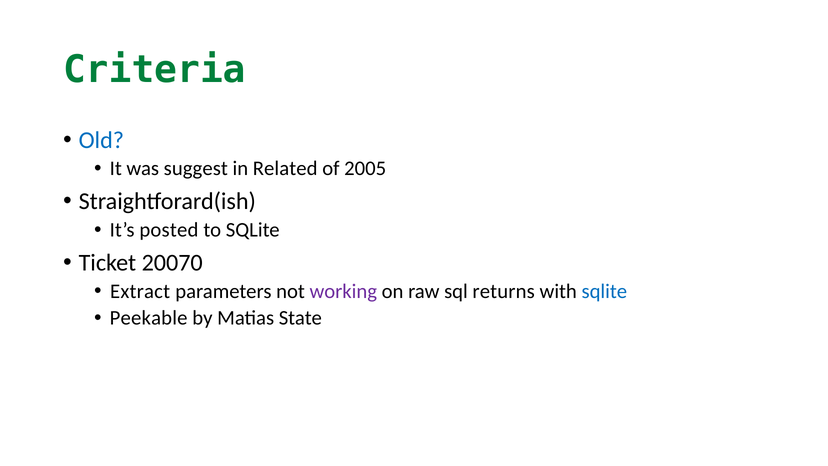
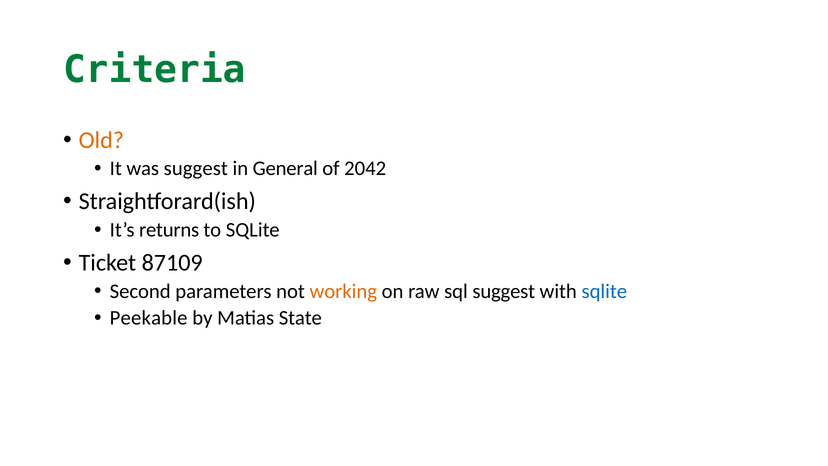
Old colour: blue -> orange
Related: Related -> General
2005: 2005 -> 2042
posted: posted -> returns
20070: 20070 -> 87109
Extract: Extract -> Second
working colour: purple -> orange
sql returns: returns -> suggest
